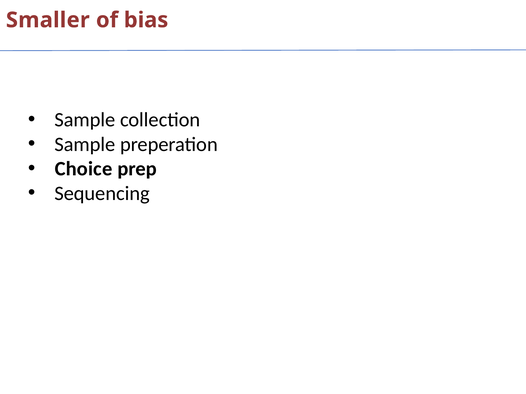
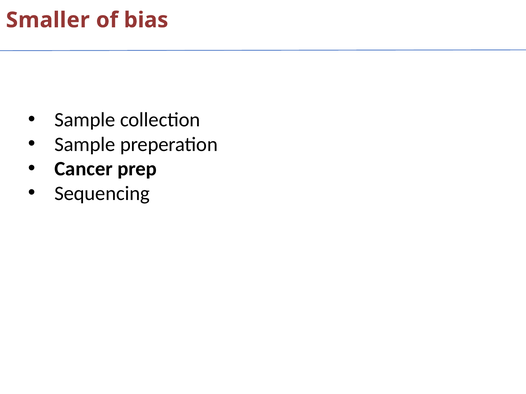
Choice: Choice -> Cancer
